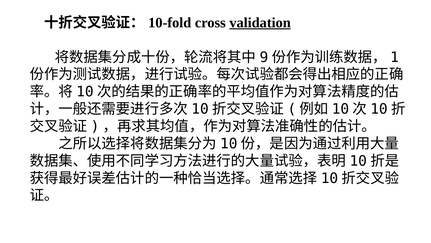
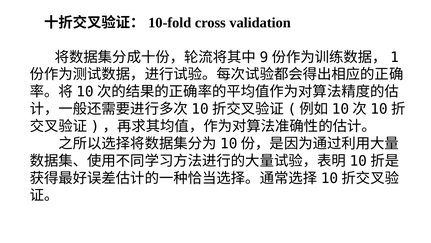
validation underline: present -> none
